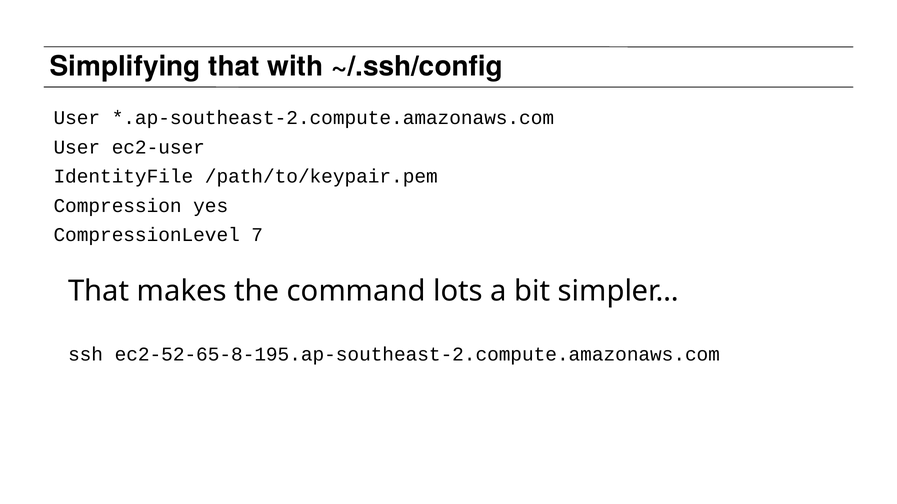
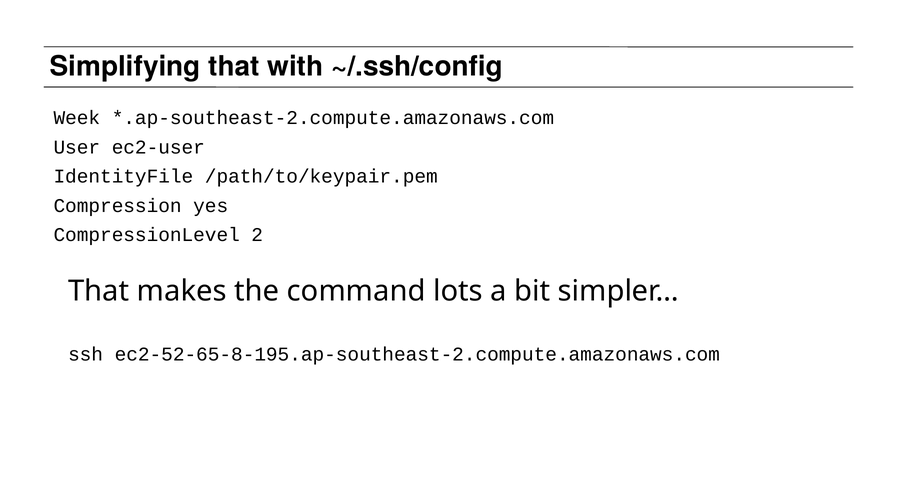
User at (77, 118): User -> Week
7: 7 -> 2
